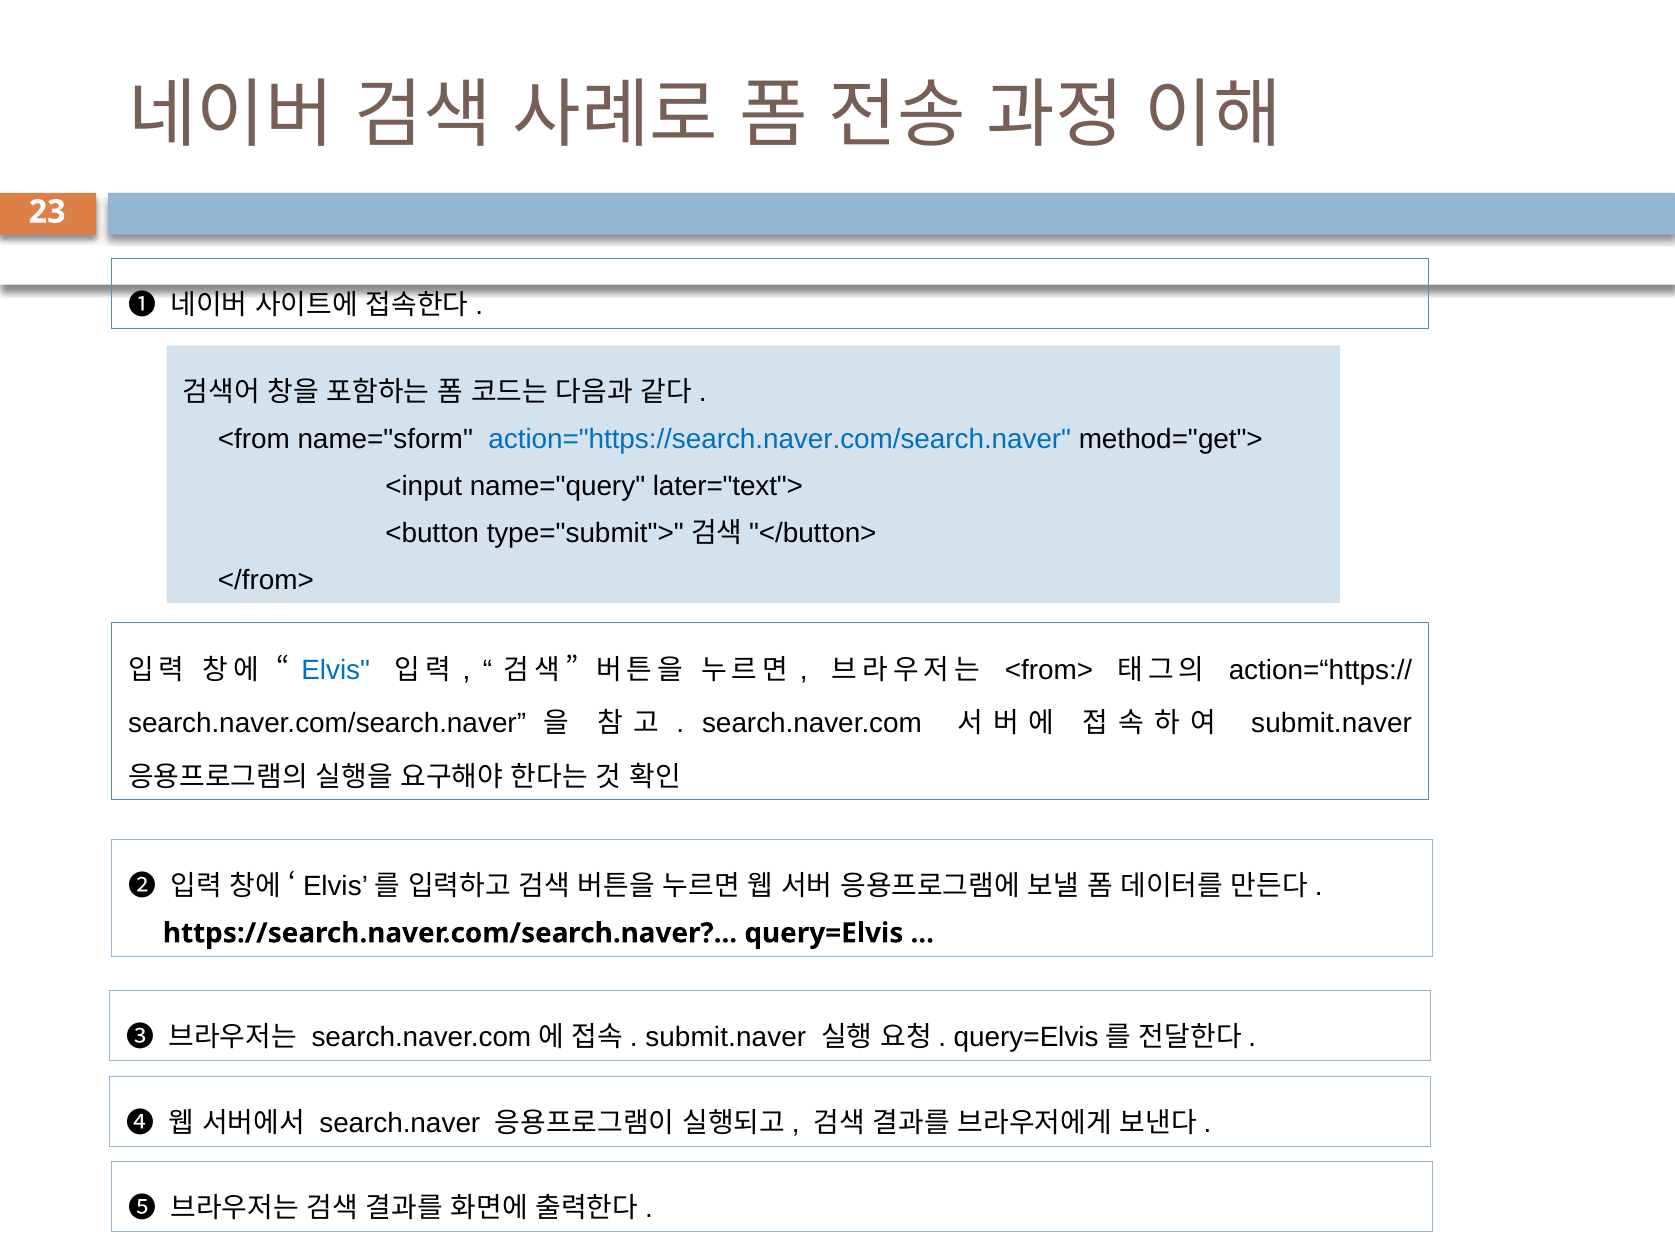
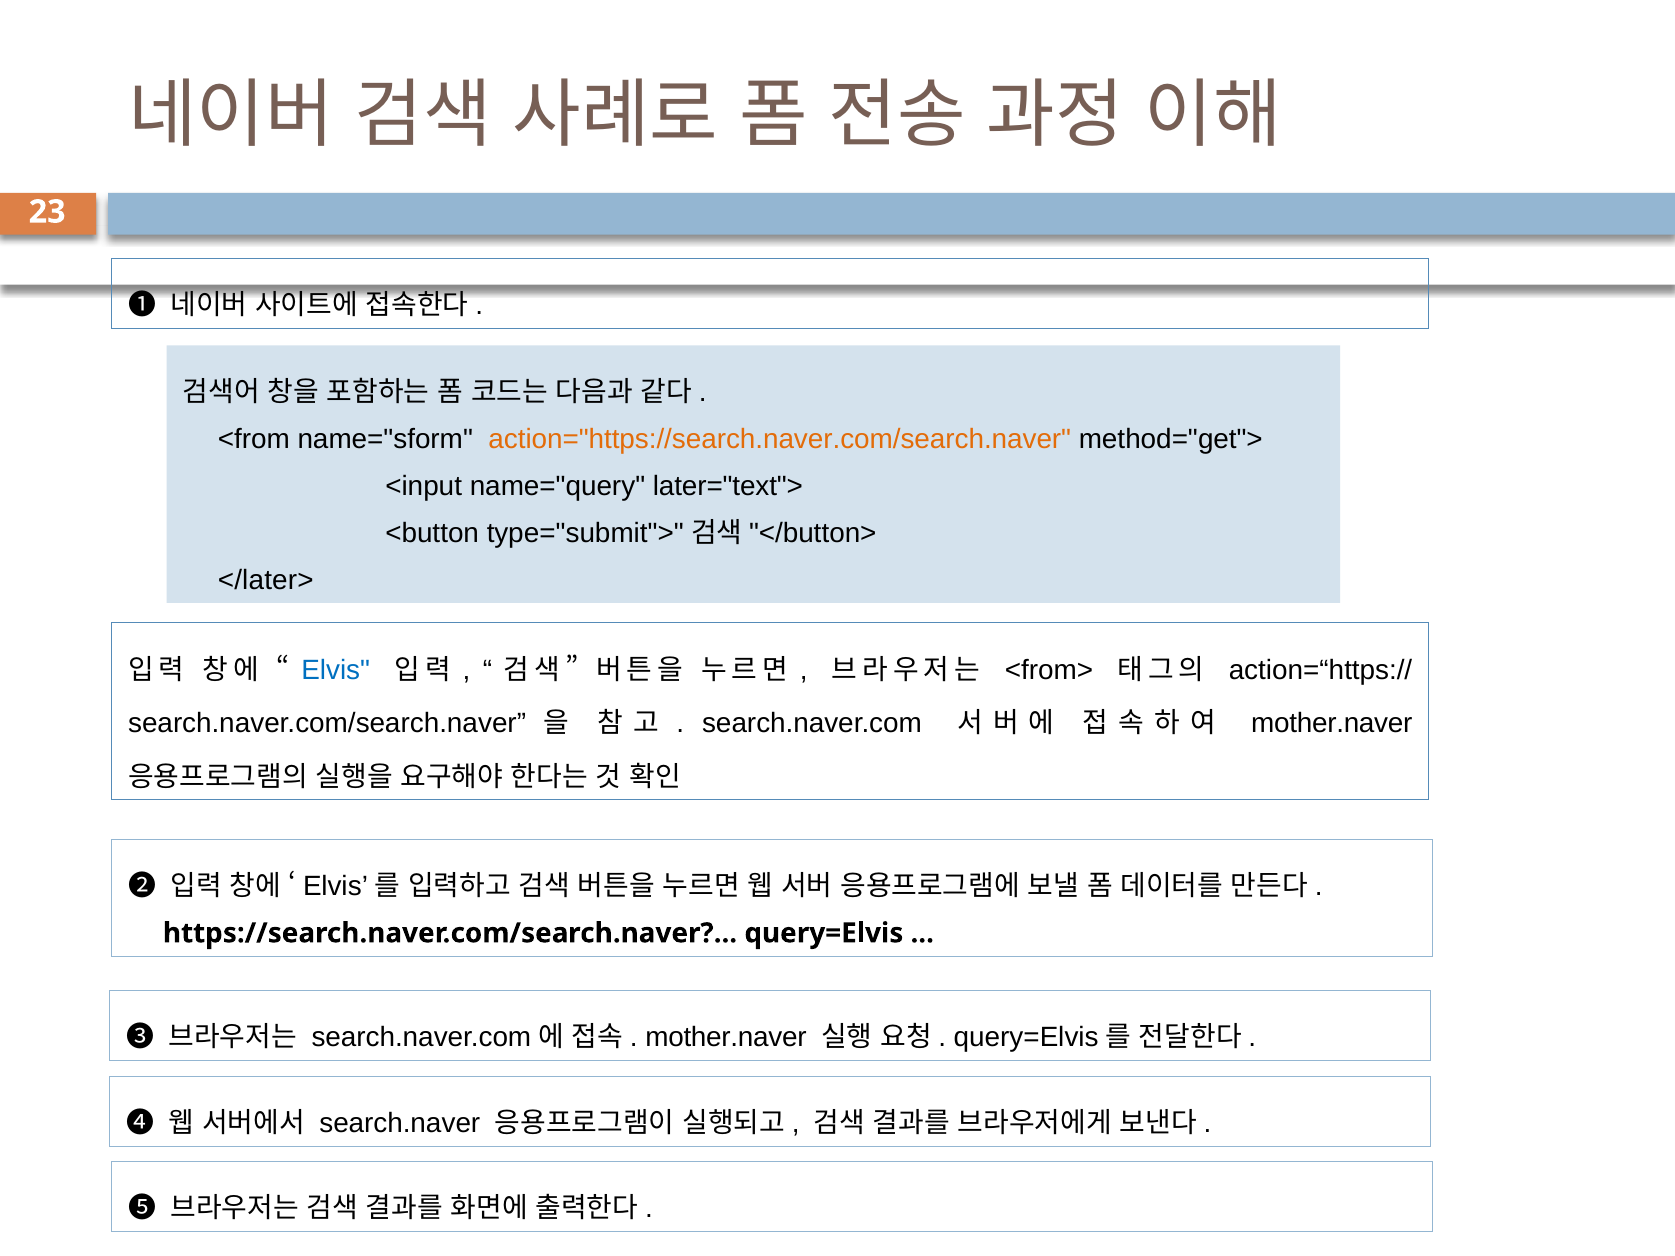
action="https://search.naver.com/search.naver colour: blue -> orange
</from>: </from> -> </later>
submit.naver at (1332, 724): submit.naver -> mother.naver
submit.naver at (726, 1038): submit.naver -> mother.naver
